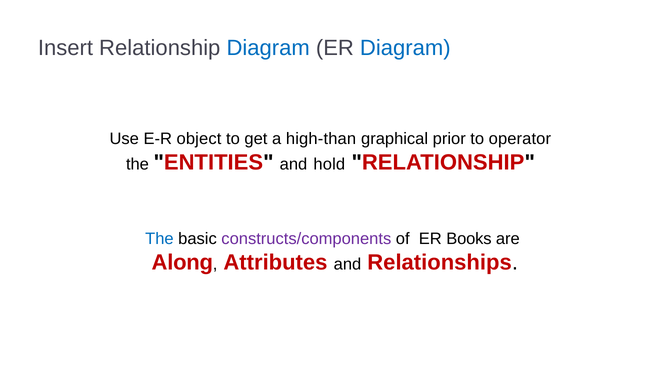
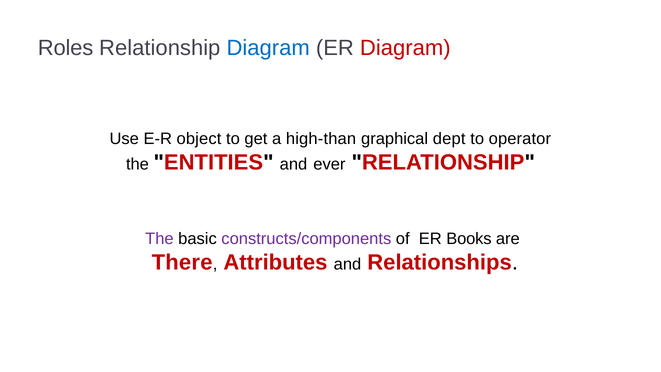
Insert: Insert -> Roles
Diagram at (405, 48) colour: blue -> red
prior: prior -> dept
hold: hold -> ever
The at (159, 239) colour: blue -> purple
Along: Along -> There
